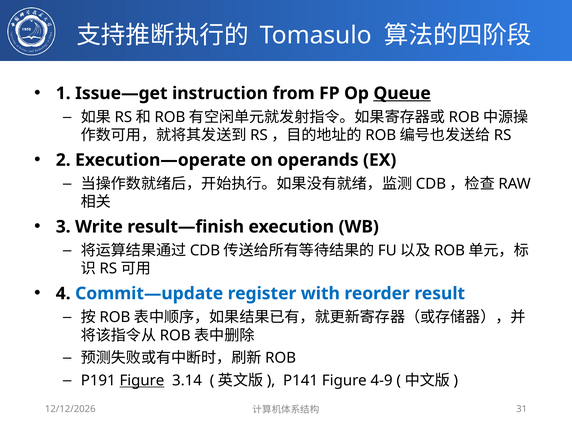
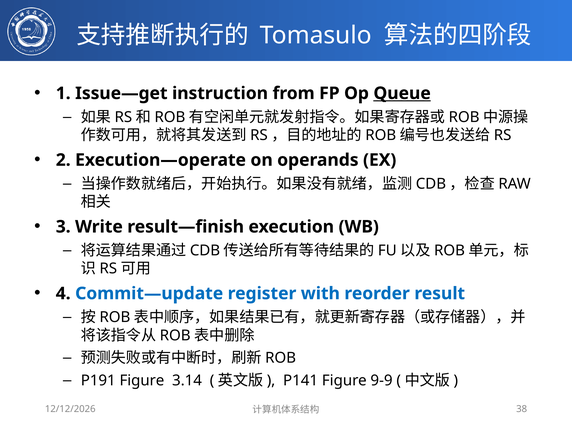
Figure at (142, 381) underline: present -> none
4-9: 4-9 -> 9-9
31: 31 -> 38
